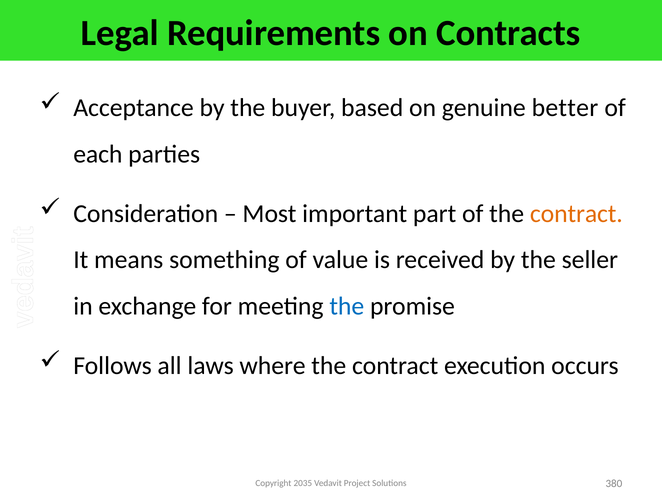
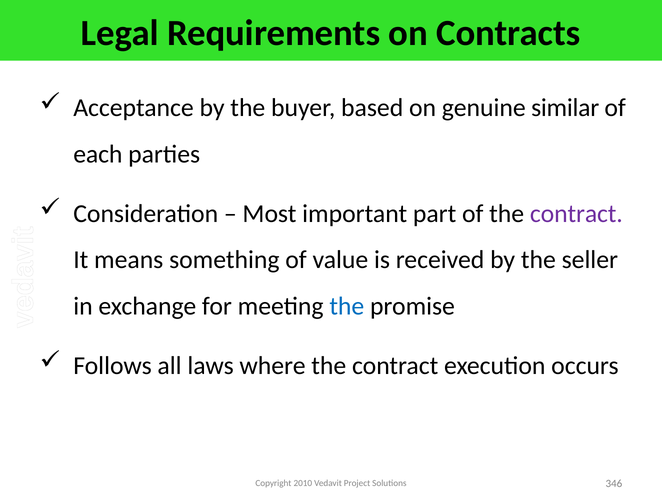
better: better -> similar
contract at (576, 213) colour: orange -> purple
2035: 2035 -> 2010
380: 380 -> 346
